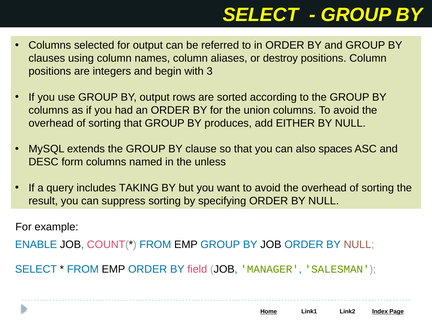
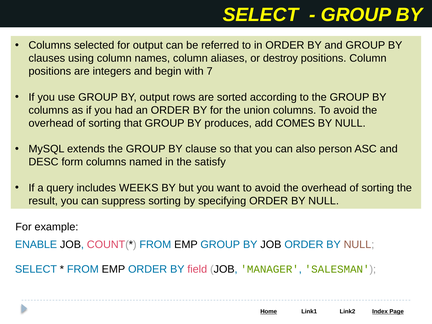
3: 3 -> 7
EITHER: EITHER -> COMES
spaces: spaces -> person
unless: unless -> satisfy
TAKING: TAKING -> WEEKS
